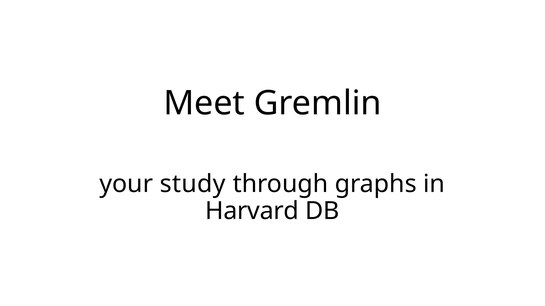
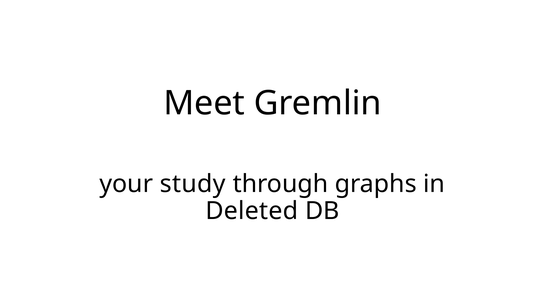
Harvard: Harvard -> Deleted
